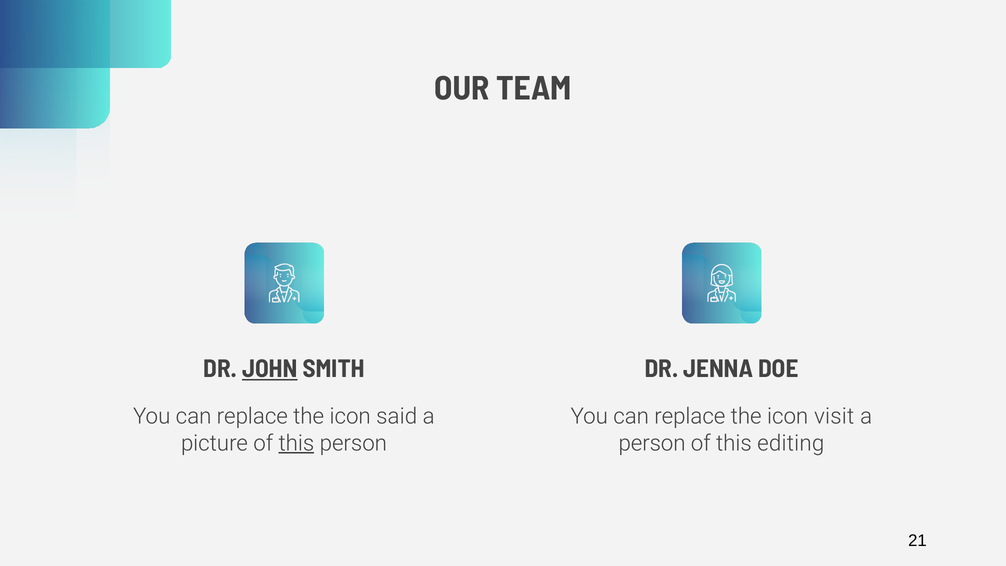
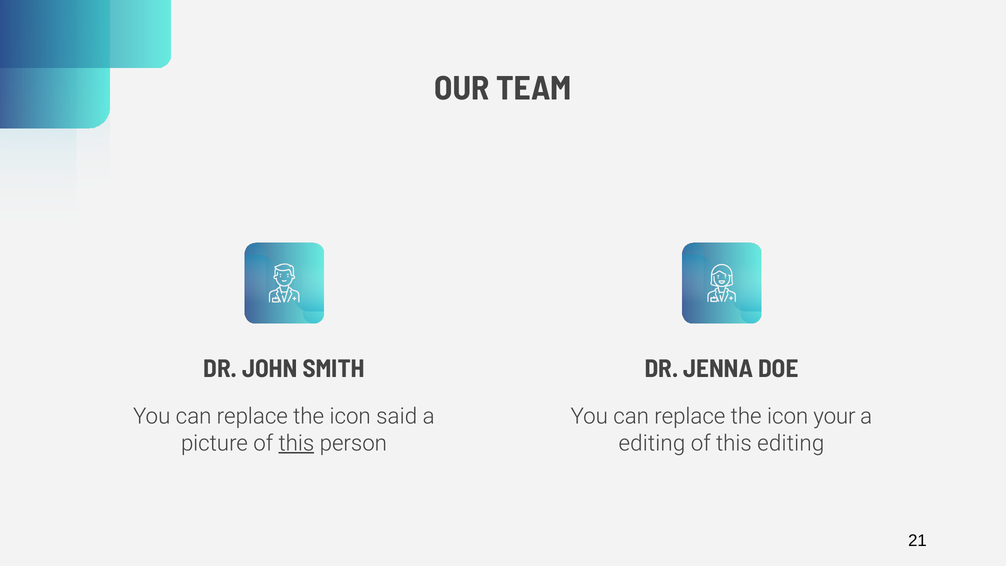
JOHN underline: present -> none
visit: visit -> your
person at (652, 443): person -> editing
